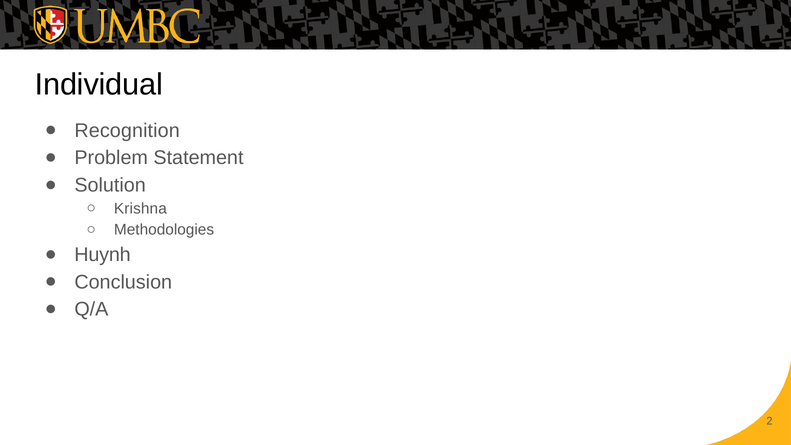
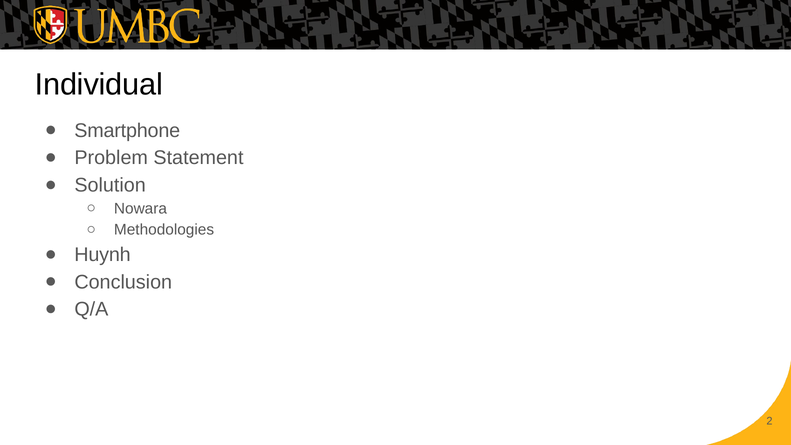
Recognition: Recognition -> Smartphone
Krishna: Krishna -> Nowara
